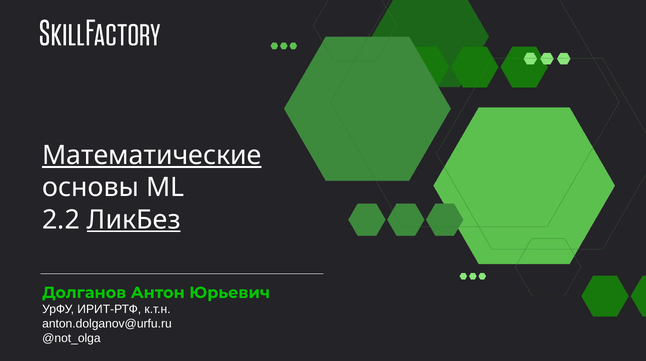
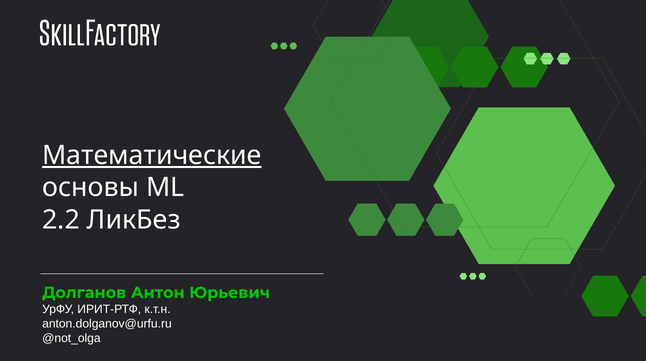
ЛикБез underline: present -> none
